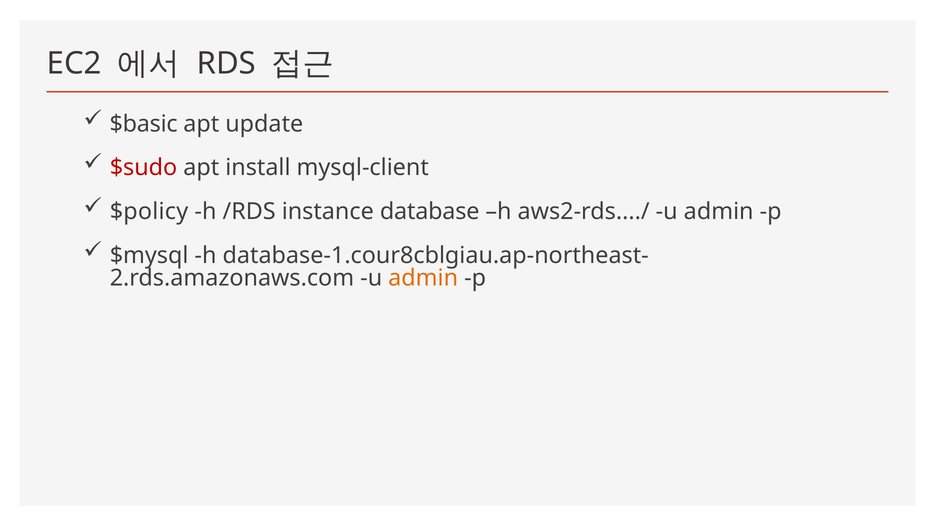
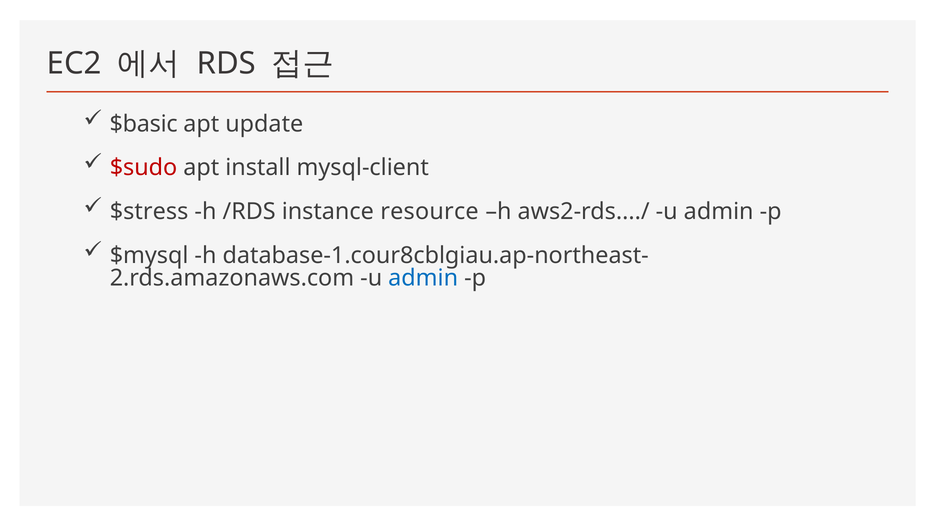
$policy: $policy -> $stress
database: database -> resource
admin at (423, 278) colour: orange -> blue
